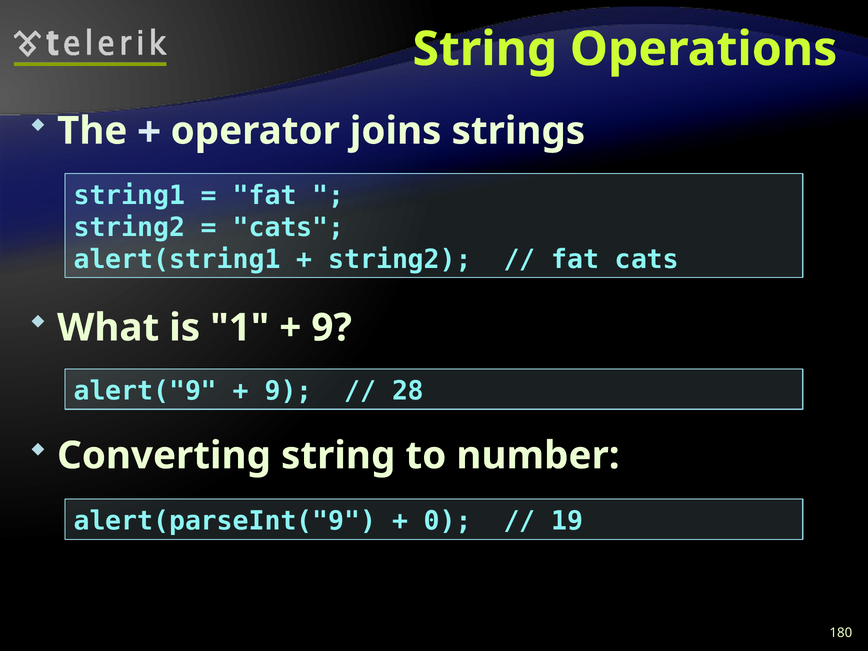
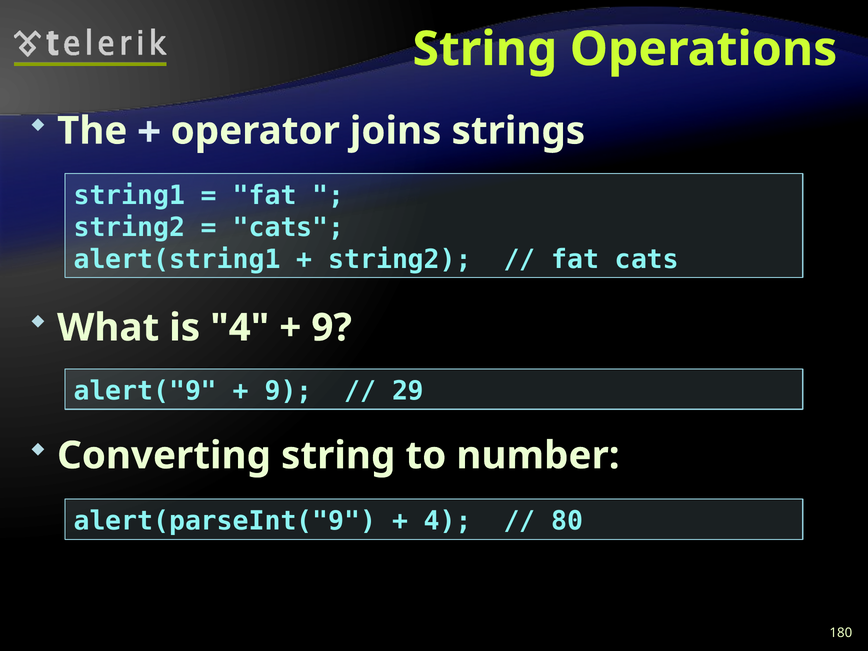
is 1: 1 -> 4
28: 28 -> 29
0 at (448, 521): 0 -> 4
19: 19 -> 80
